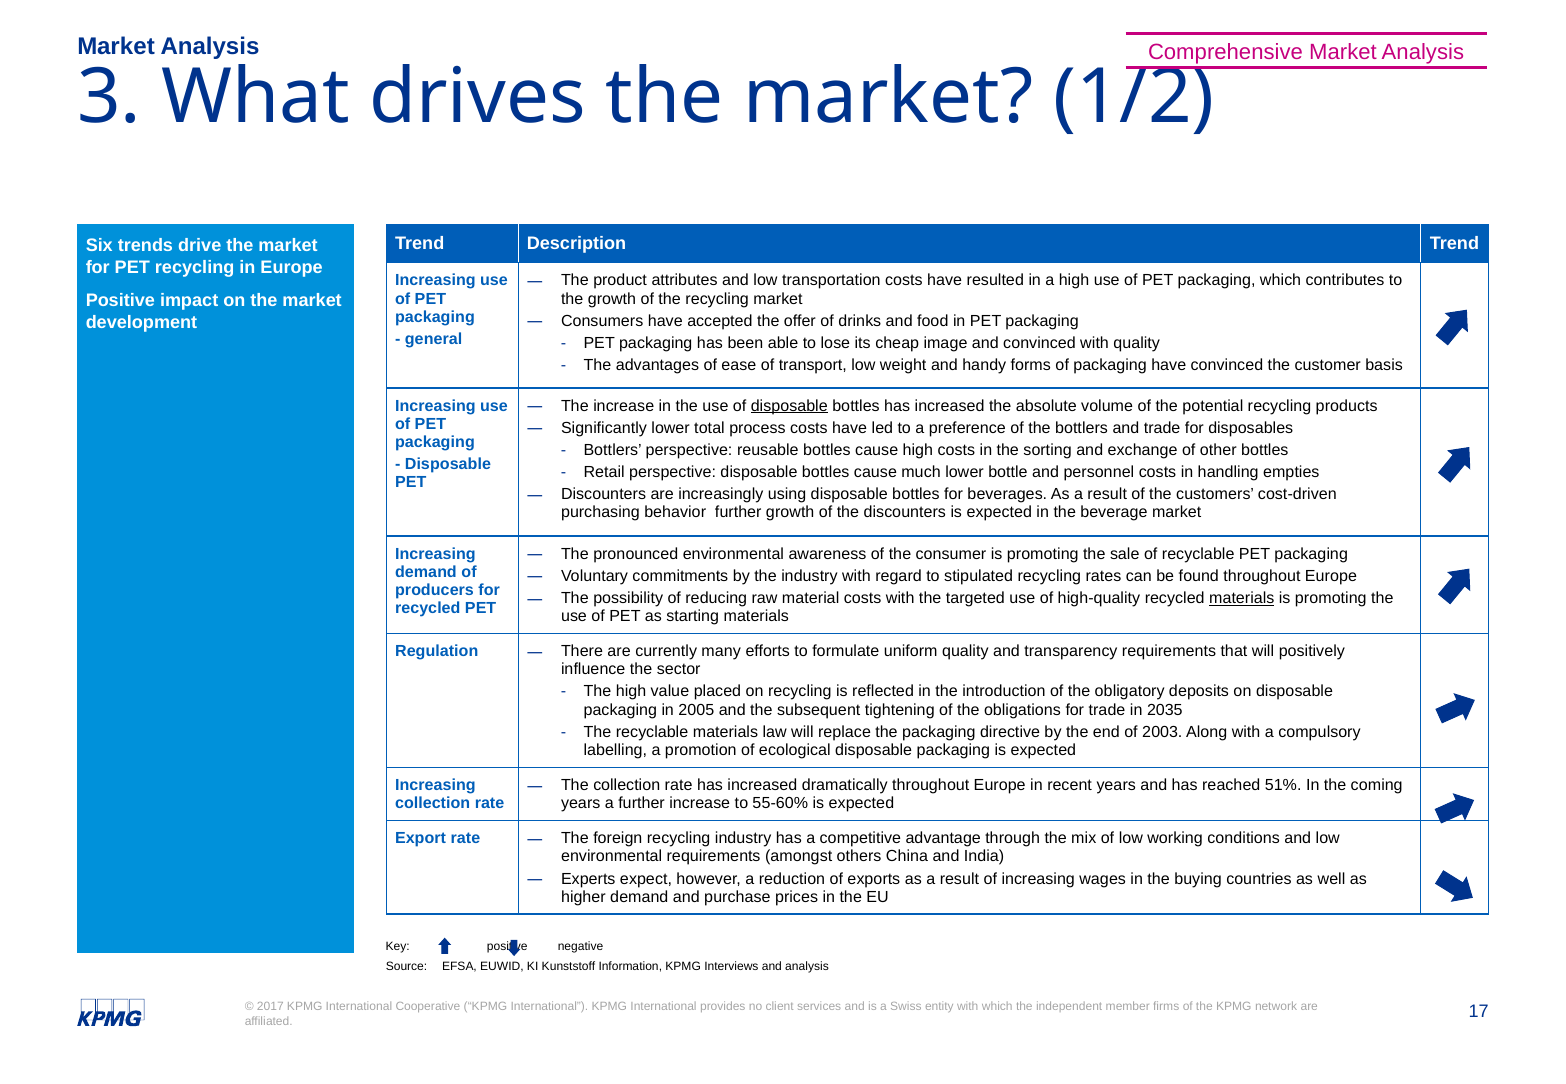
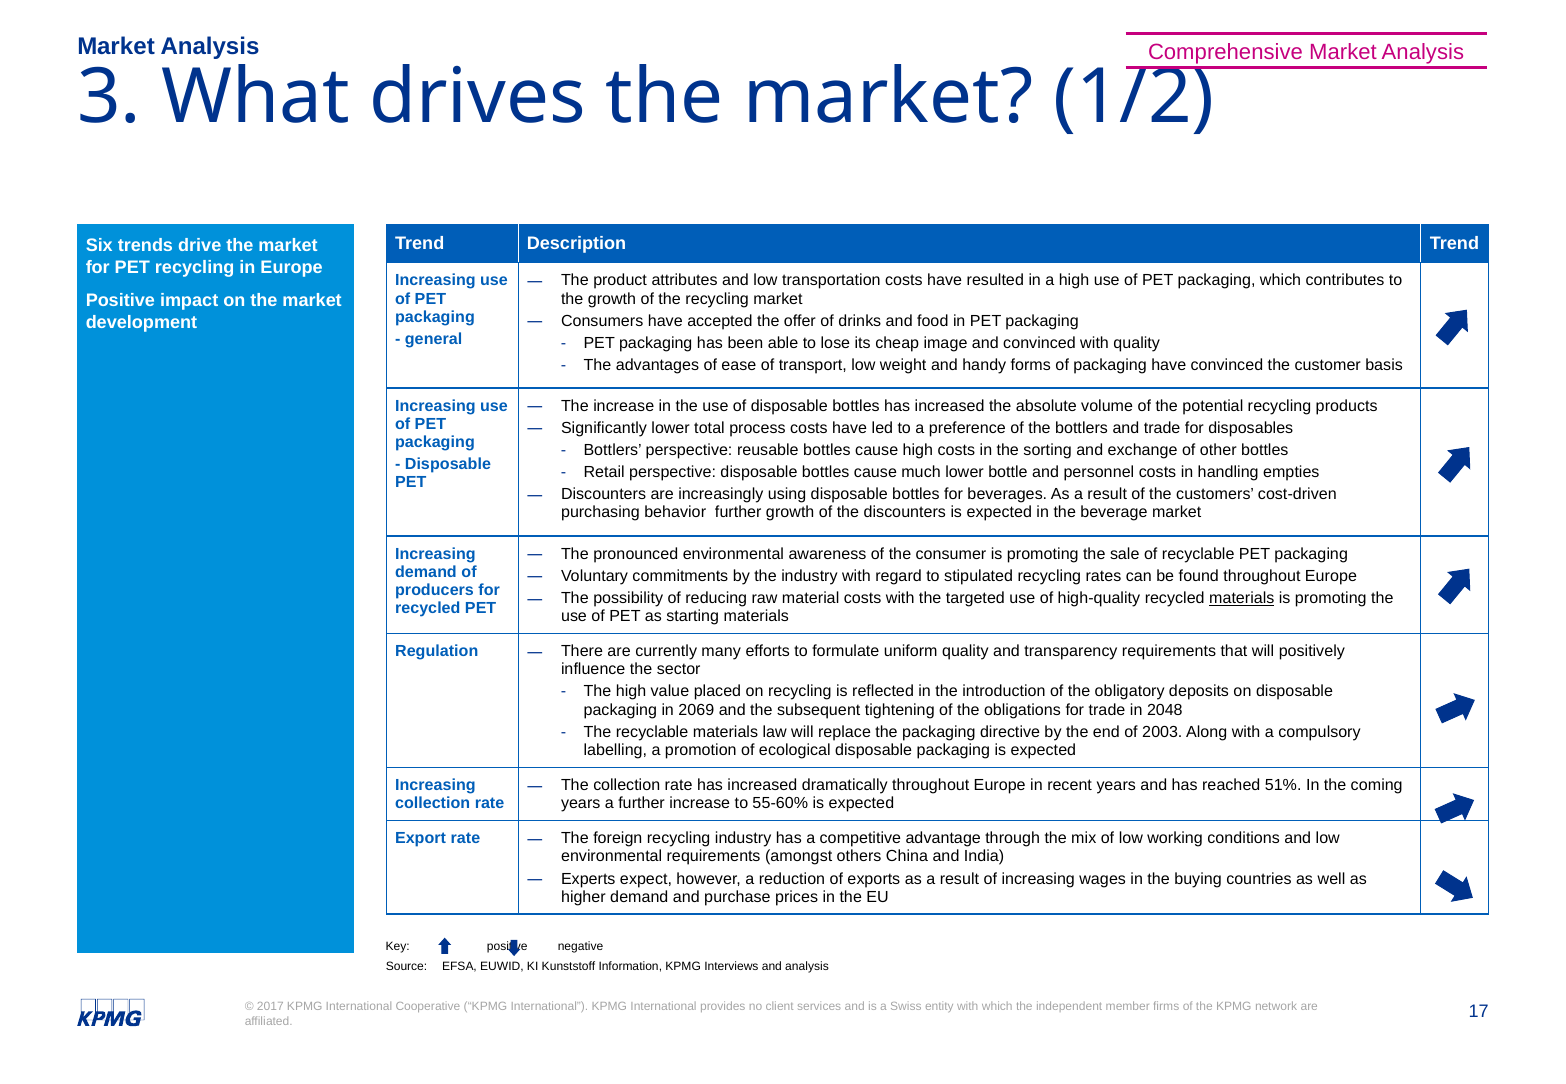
disposable at (789, 406) underline: present -> none
2005: 2005 -> 2069
2035: 2035 -> 2048
